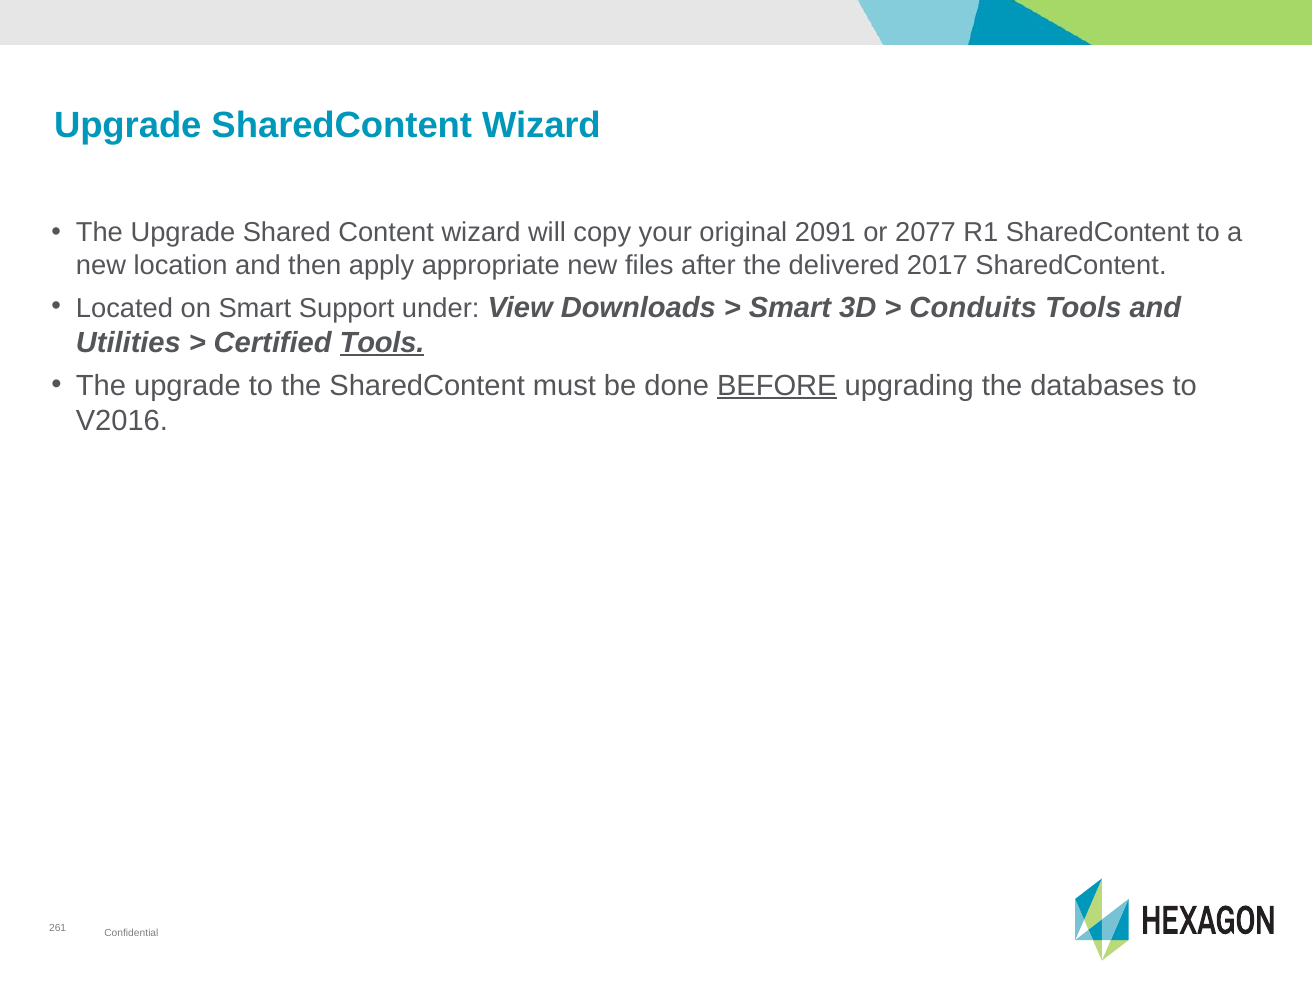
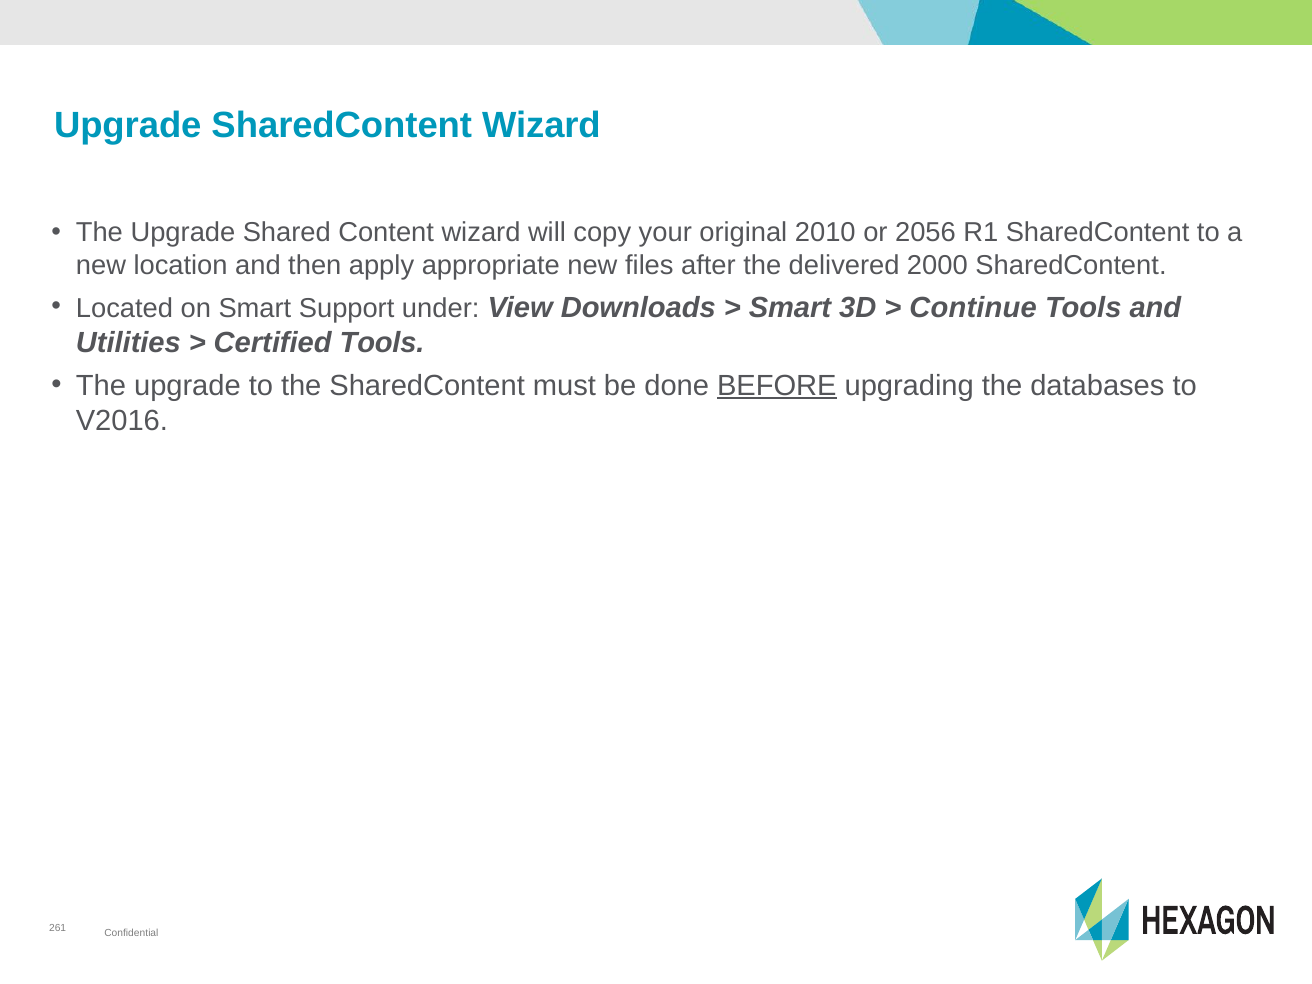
2091: 2091 -> 2010
2077: 2077 -> 2056
2017: 2017 -> 2000
Conduits: Conduits -> Continue
Tools at (382, 343) underline: present -> none
